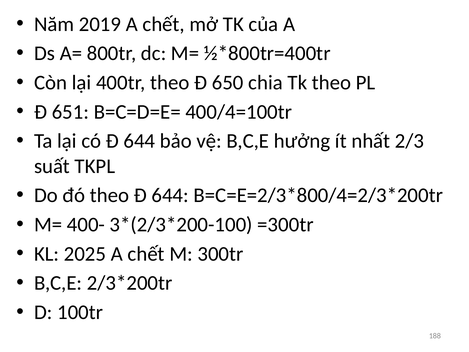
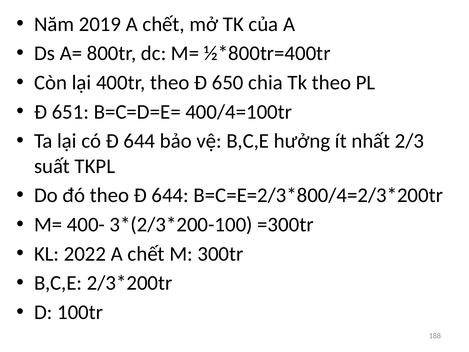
2025: 2025 -> 2022
